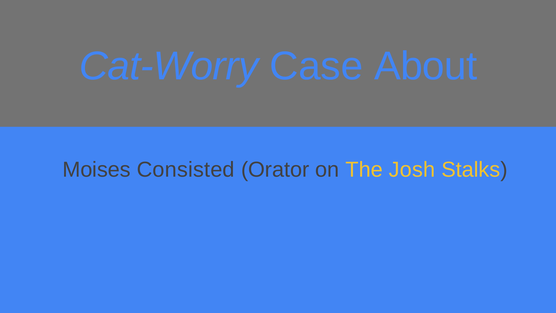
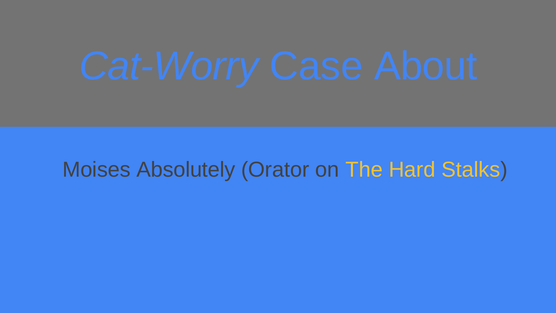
Consisted: Consisted -> Absolutely
Josh: Josh -> Hard
